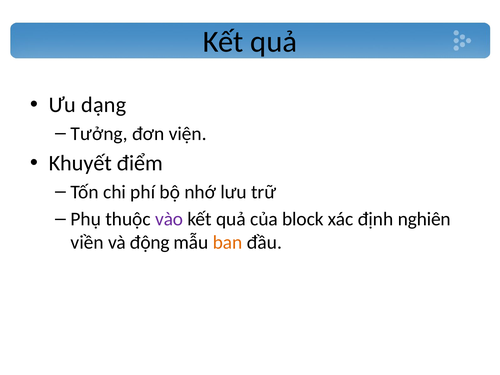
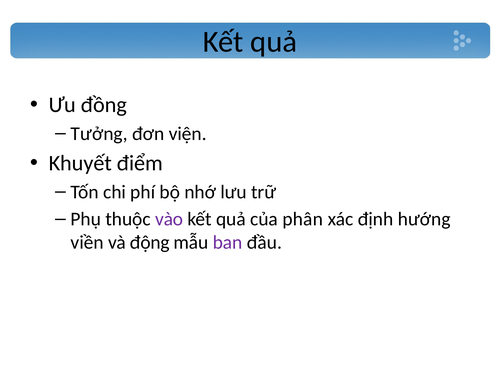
dạng: dạng -> đồng
block: block -> phân
nghiên: nghiên -> hướng
ban colour: orange -> purple
